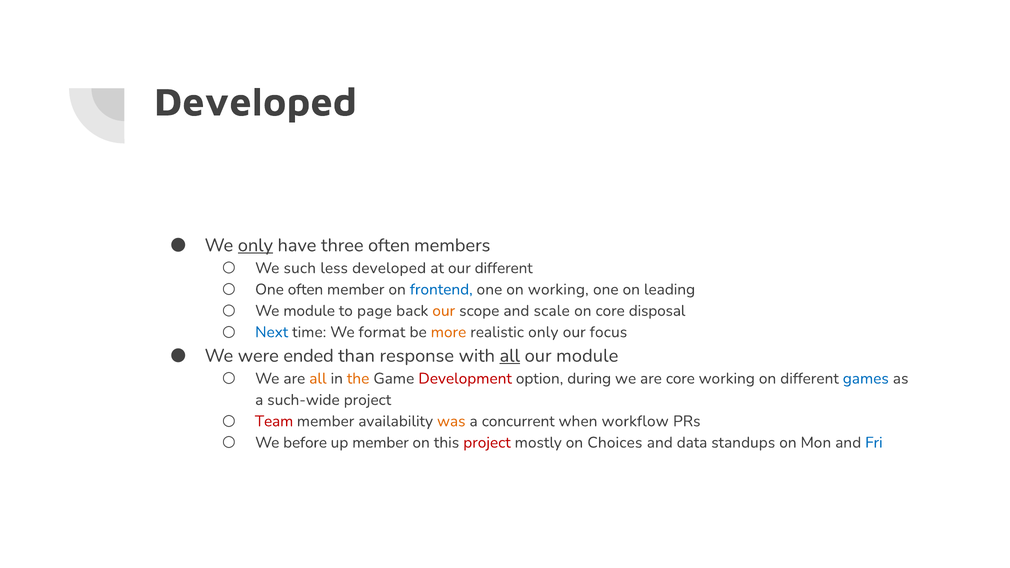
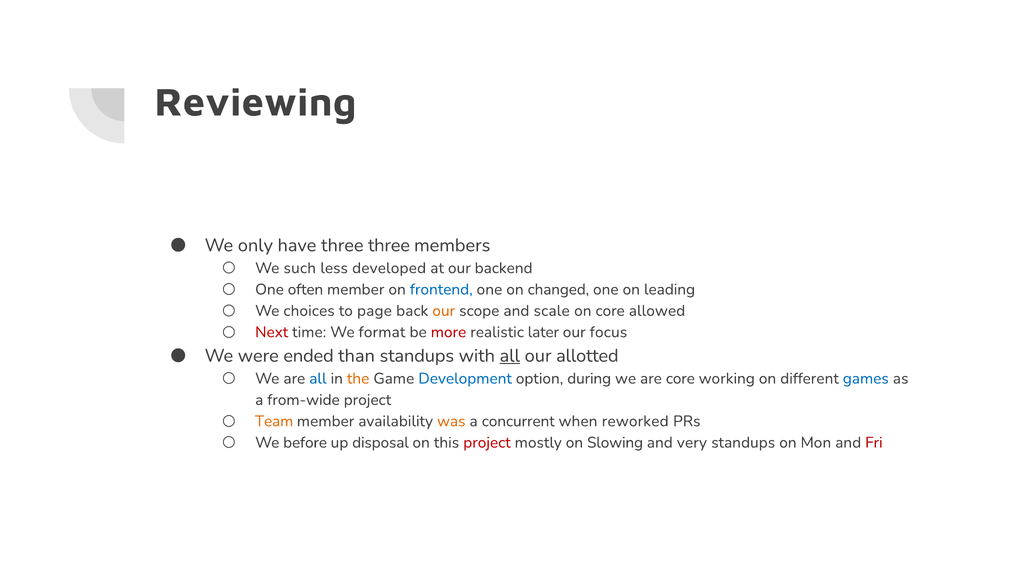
Developed at (255, 102): Developed -> Reviewing
only at (255, 245) underline: present -> none
three often: often -> three
our different: different -> backend
on working: working -> changed
We module: module -> choices
disposal: disposal -> allowed
Next colour: blue -> red
more colour: orange -> red
realistic only: only -> later
than response: response -> standups
our module: module -> allotted
all at (318, 379) colour: orange -> blue
Development colour: red -> blue
such-wide: such-wide -> from-wide
Team colour: red -> orange
workflow: workflow -> reworked
up member: member -> disposal
Choices: Choices -> Slowing
data: data -> very
Fri colour: blue -> red
